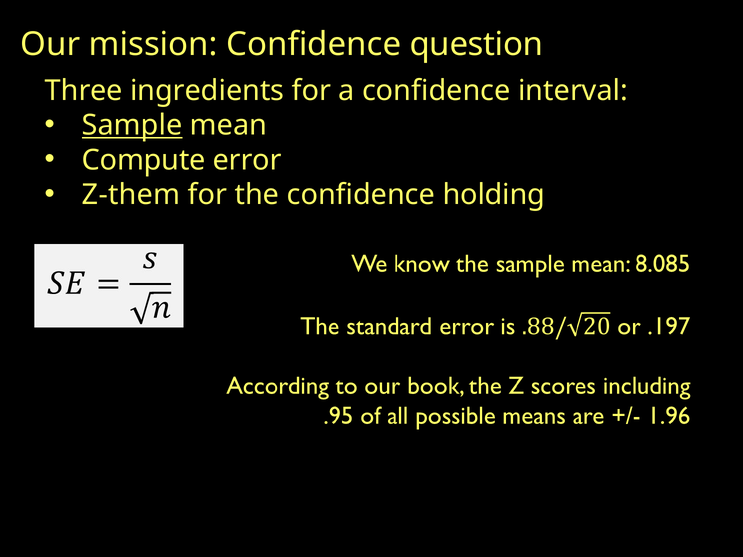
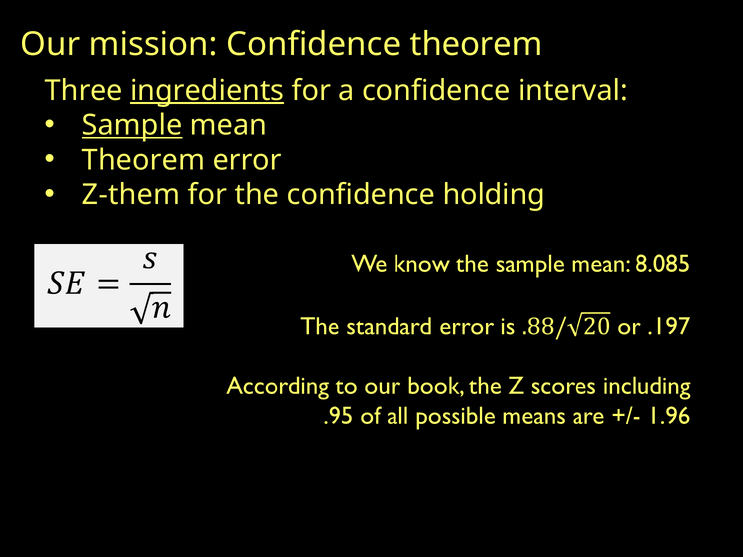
Confidence question: question -> theorem
ingredients underline: none -> present
Compute at (144, 160): Compute -> Theorem
